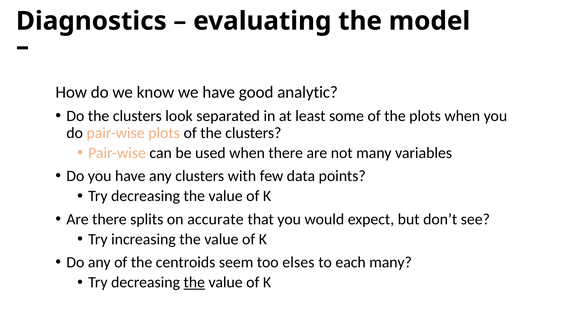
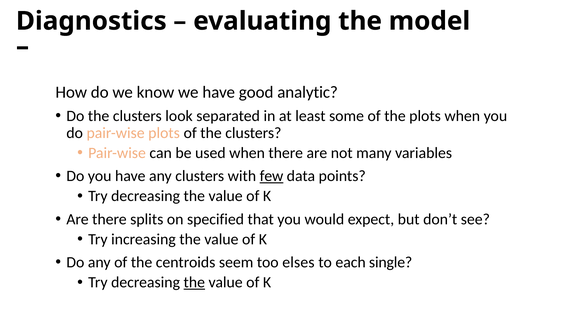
few underline: none -> present
accurate: accurate -> specified
each many: many -> single
